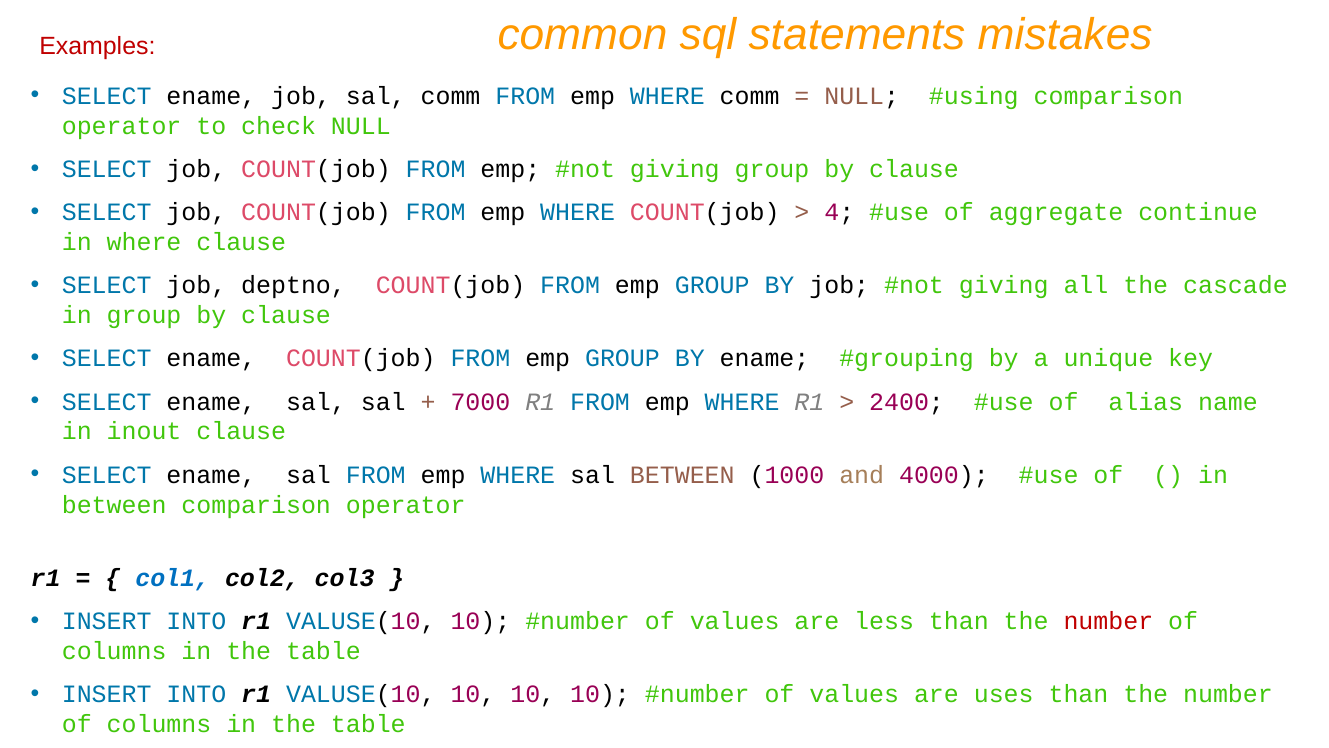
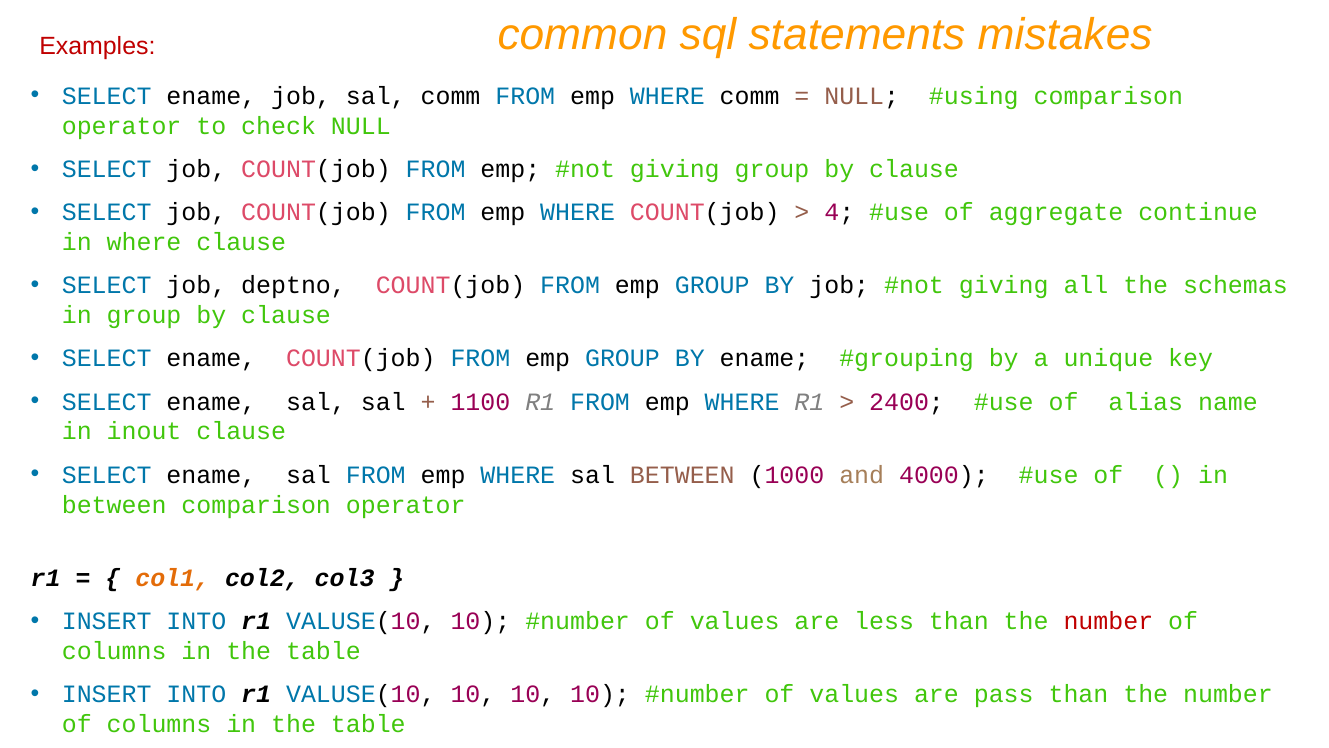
cascade: cascade -> schemas
7000: 7000 -> 1100
col1 colour: blue -> orange
uses: uses -> pass
